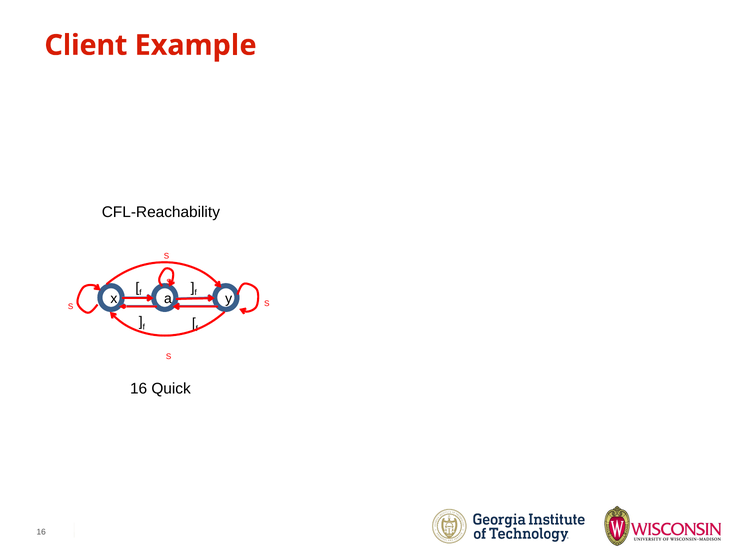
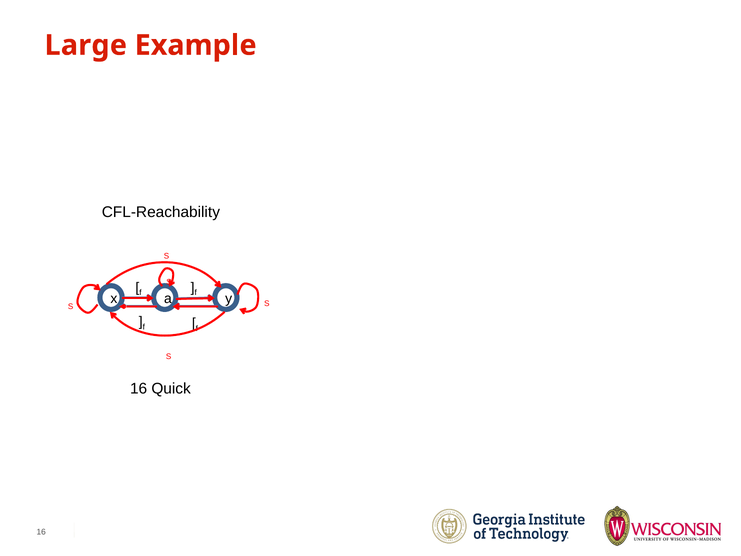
Client: Client -> Large
